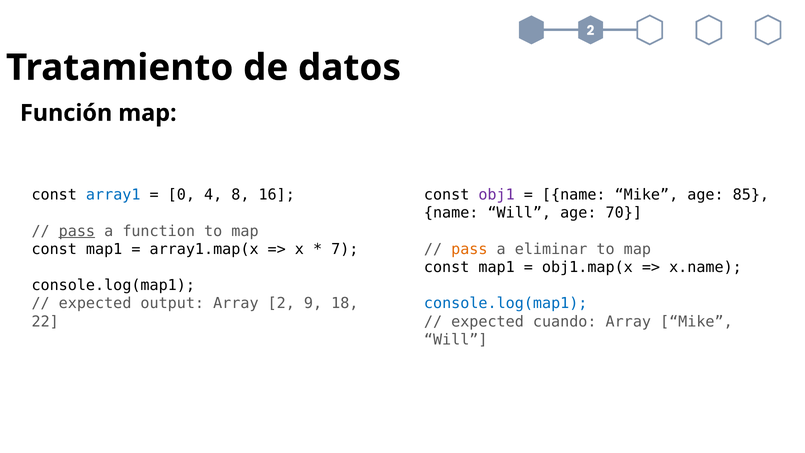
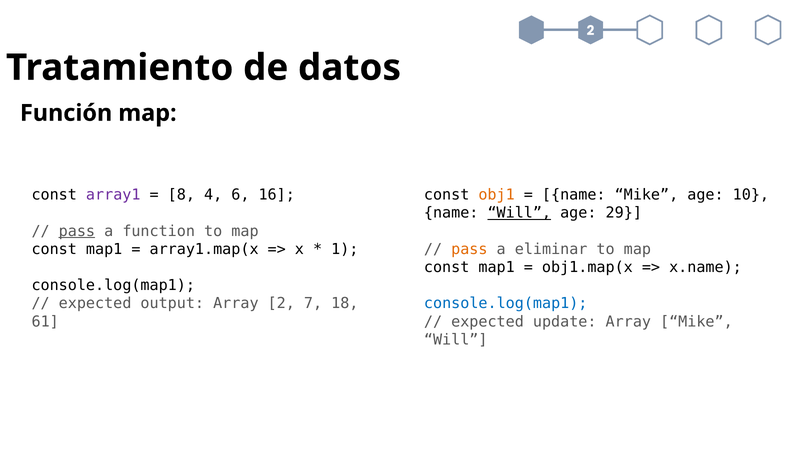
array1 colour: blue -> purple
0: 0 -> 8
8: 8 -> 6
obj1 colour: purple -> orange
85: 85 -> 10
Will at (519, 213) underline: none -> present
70: 70 -> 29
7: 7 -> 1
9: 9 -> 7
22: 22 -> 61
cuando: cuando -> update
